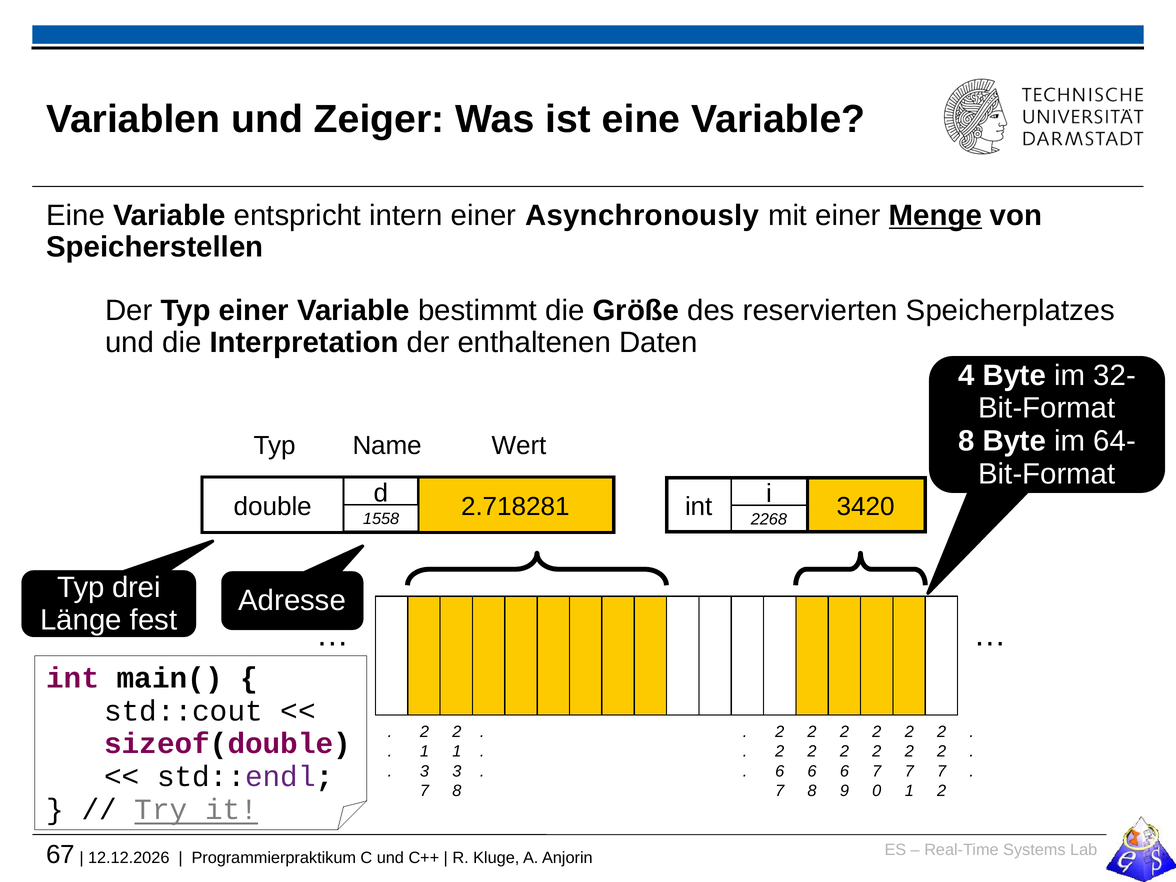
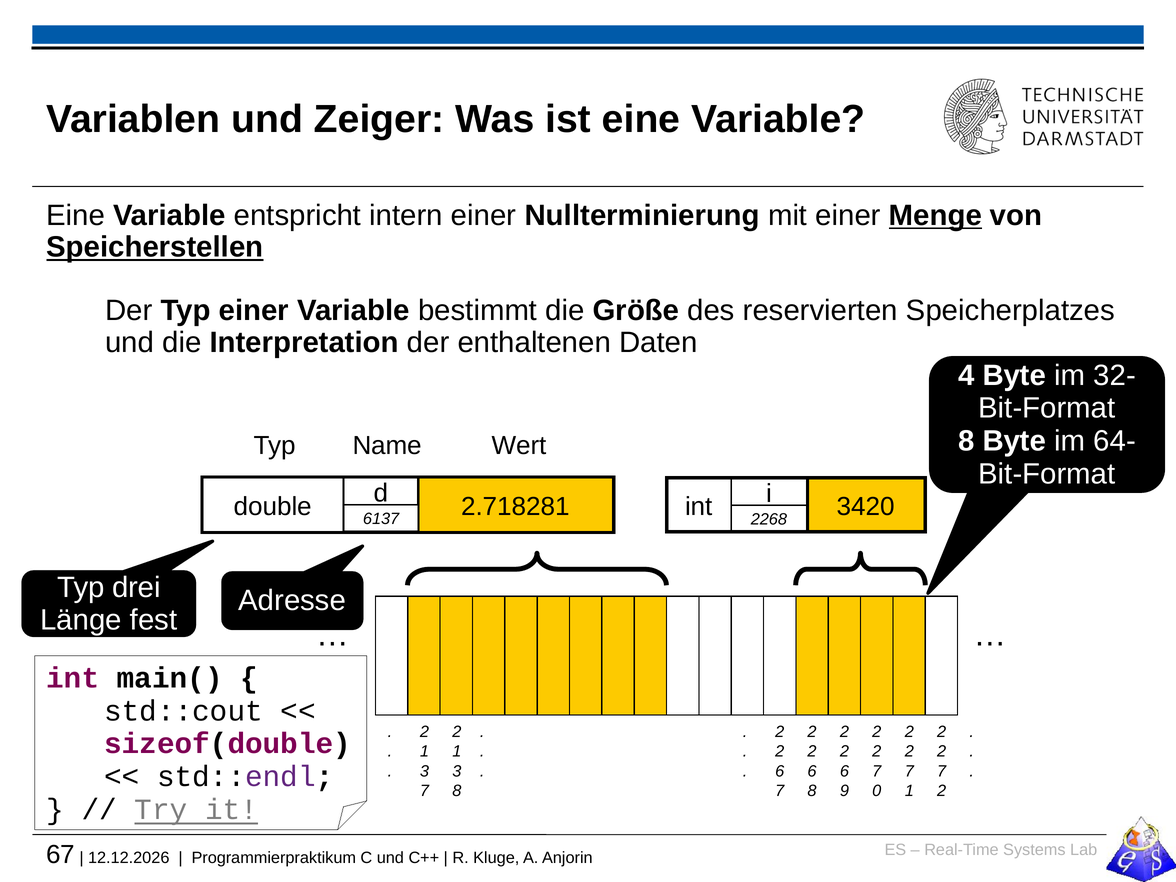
Asynchronously: Asynchronously -> Nullterminierung
Speicherstellen underline: none -> present
1558: 1558 -> 6137
